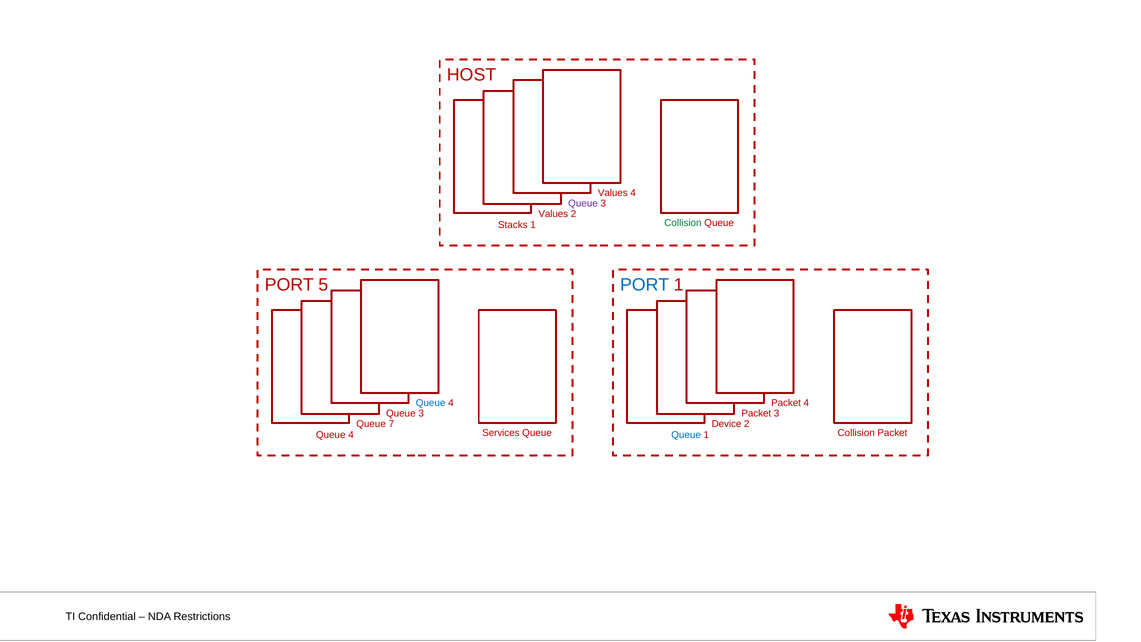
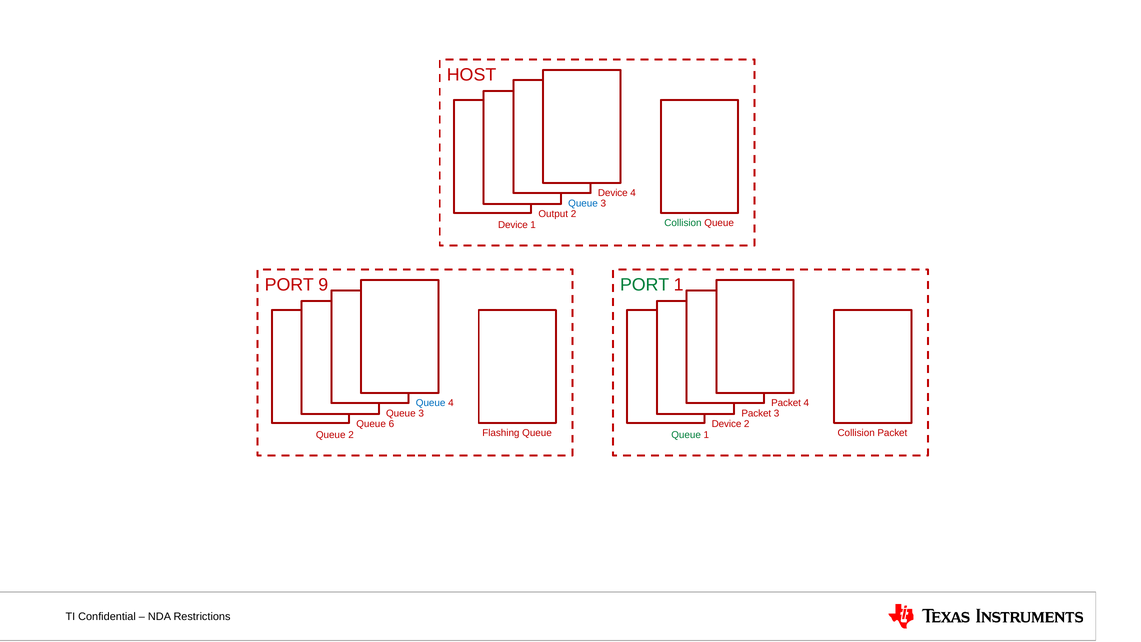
Values at (613, 193): Values -> Device
Queue at (583, 203) colour: purple -> blue
Values at (553, 214): Values -> Output
Stacks at (513, 225): Stacks -> Device
5: 5 -> 9
PORT at (645, 285) colour: blue -> green
7: 7 -> 6
Services: Services -> Flashing
4 at (351, 435): 4 -> 2
Queue at (686, 435) colour: blue -> green
